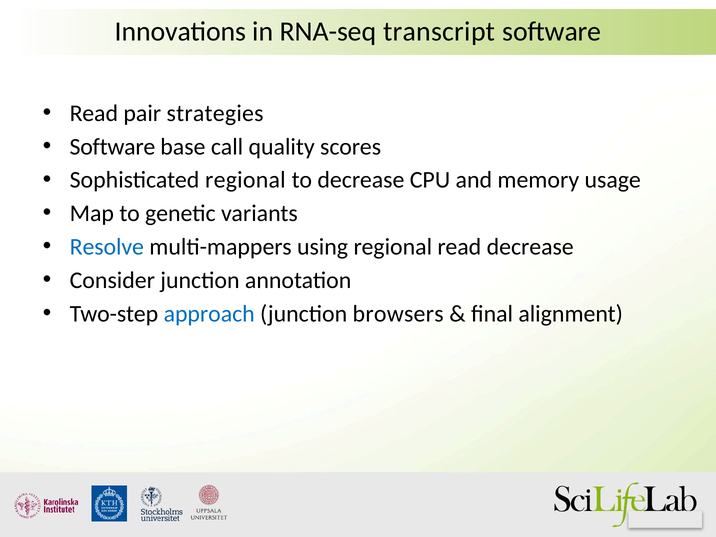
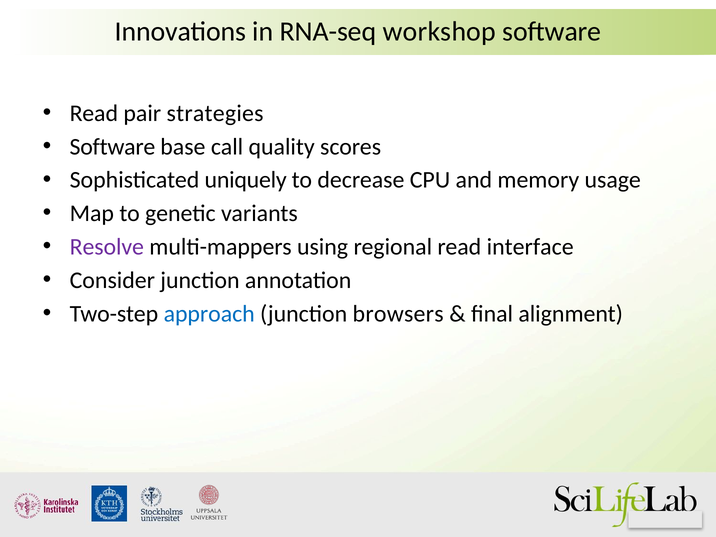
transcript: transcript -> workshop
Sophisticated regional: regional -> uniquely
Resolve colour: blue -> purple
read decrease: decrease -> interface
